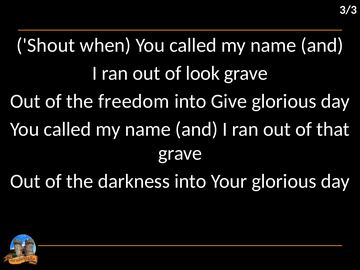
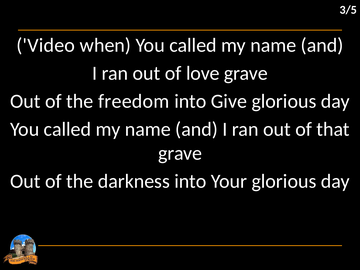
3/3: 3/3 -> 3/5
Shout: Shout -> Video
look: look -> love
